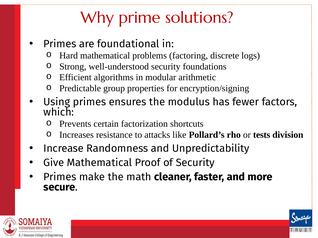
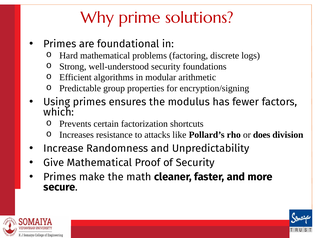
tests: tests -> does
